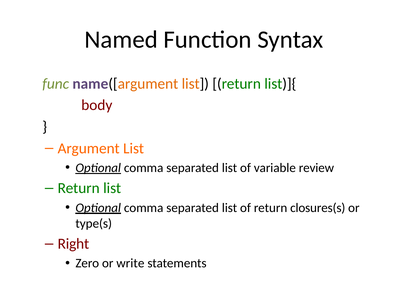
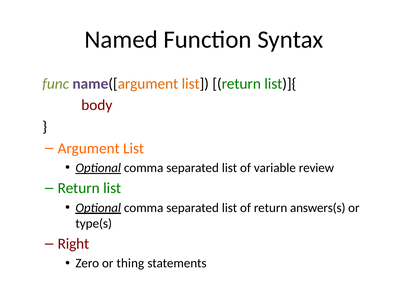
closures(s: closures(s -> answers(s
write: write -> thing
